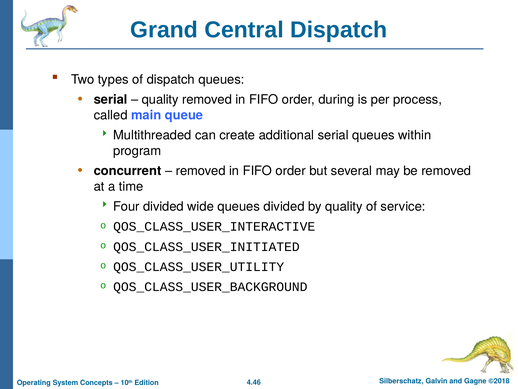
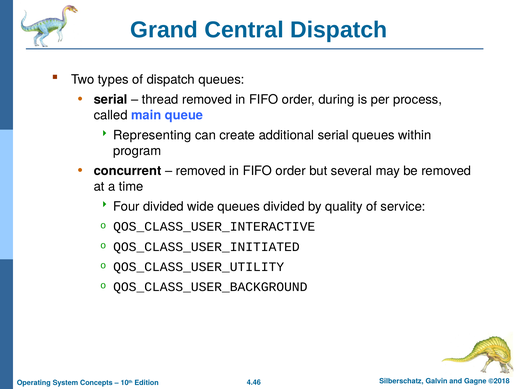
quality at (160, 100): quality -> thread
Multithreaded: Multithreaded -> Representing
